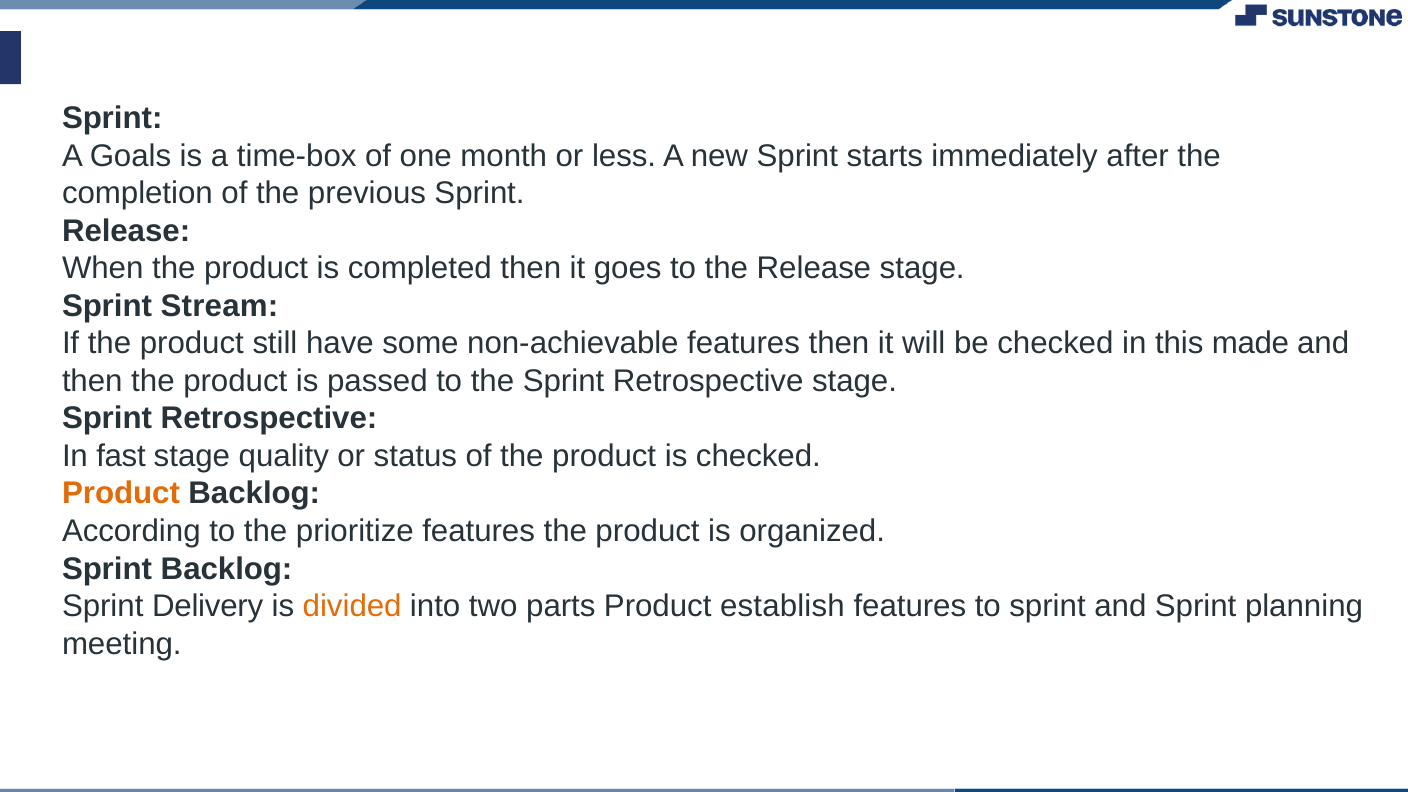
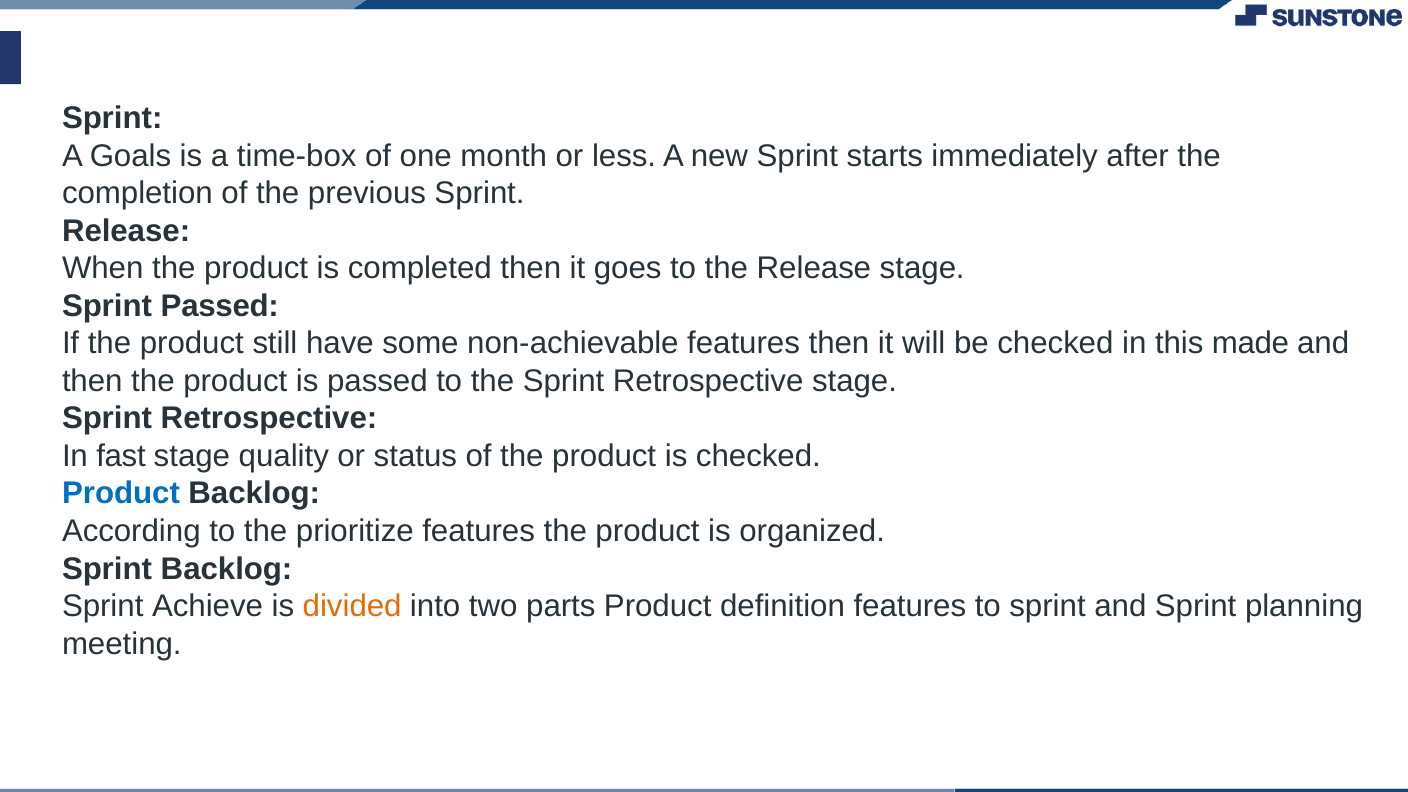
Sprint Stream: Stream -> Passed
Product at (121, 494) colour: orange -> blue
Delivery: Delivery -> Achieve
establish: establish -> definition
